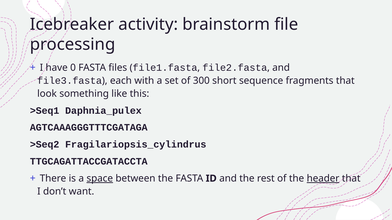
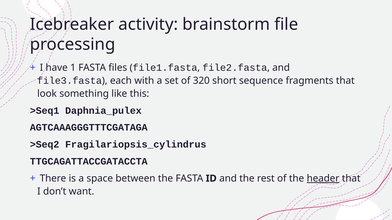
0: 0 -> 1
300: 300 -> 320
space underline: present -> none
